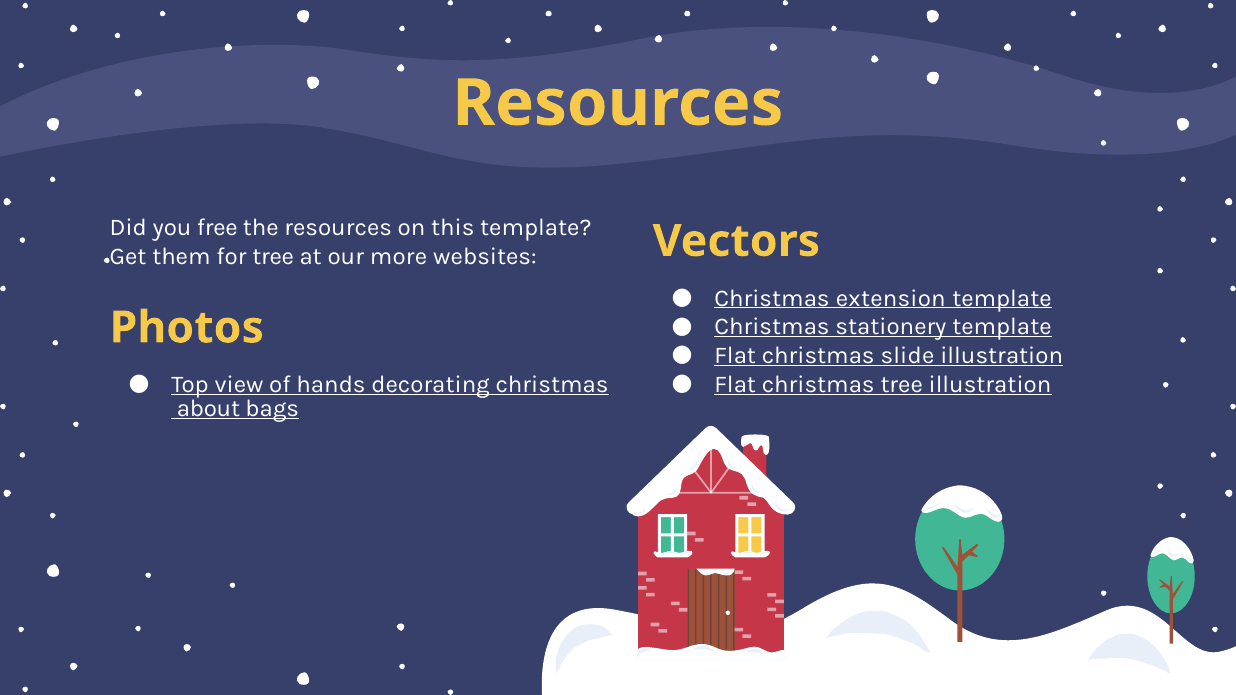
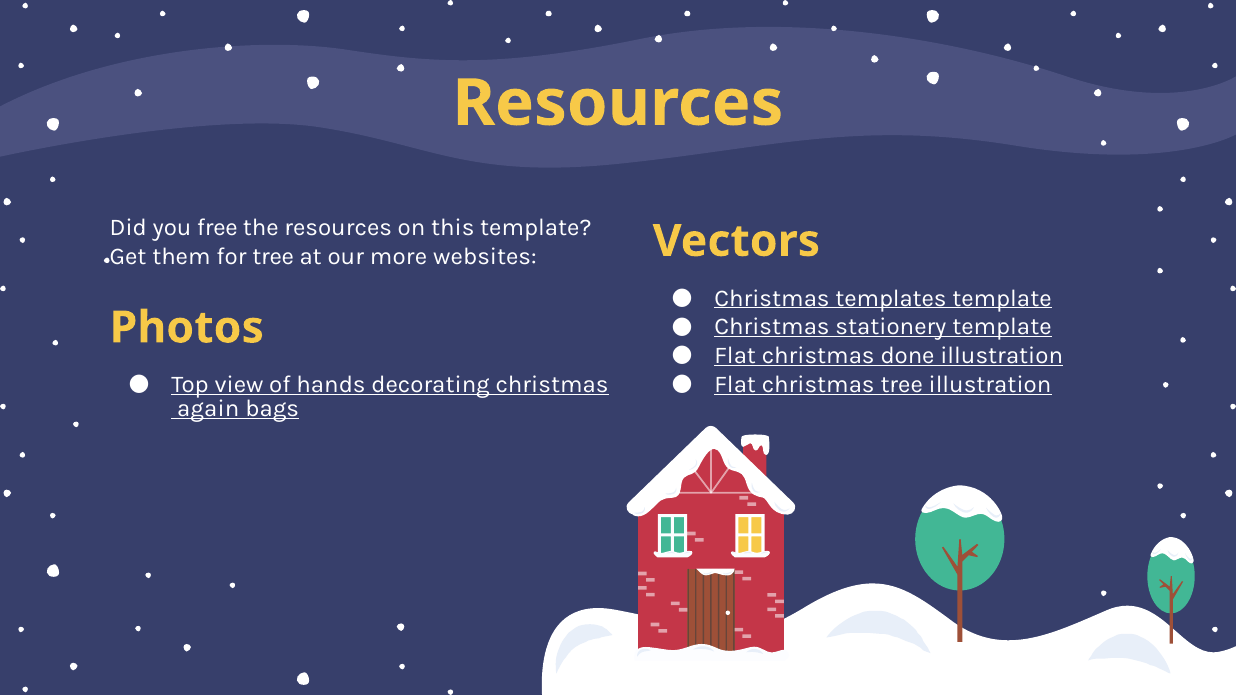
extension: extension -> templates
slide: slide -> done
about: about -> again
